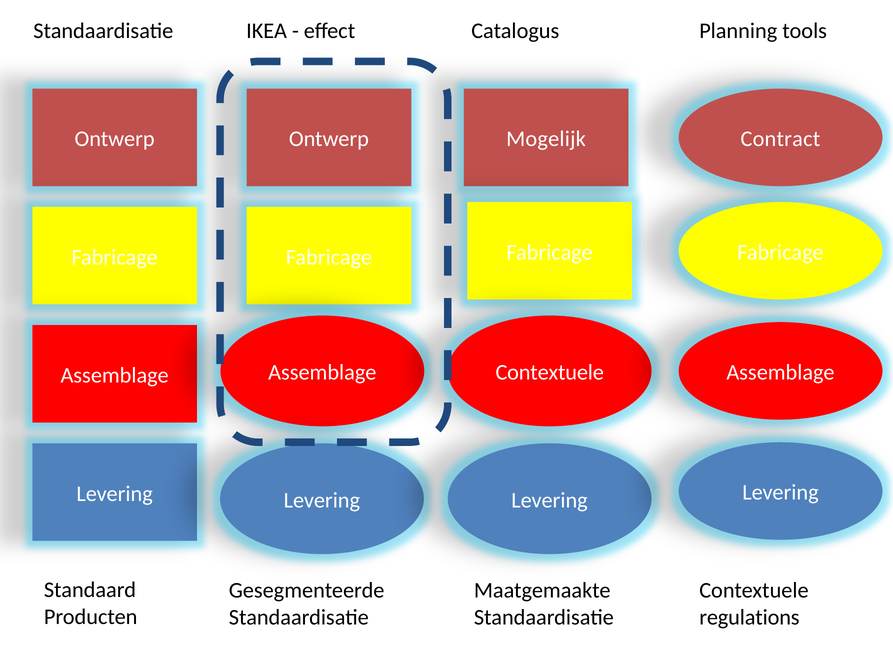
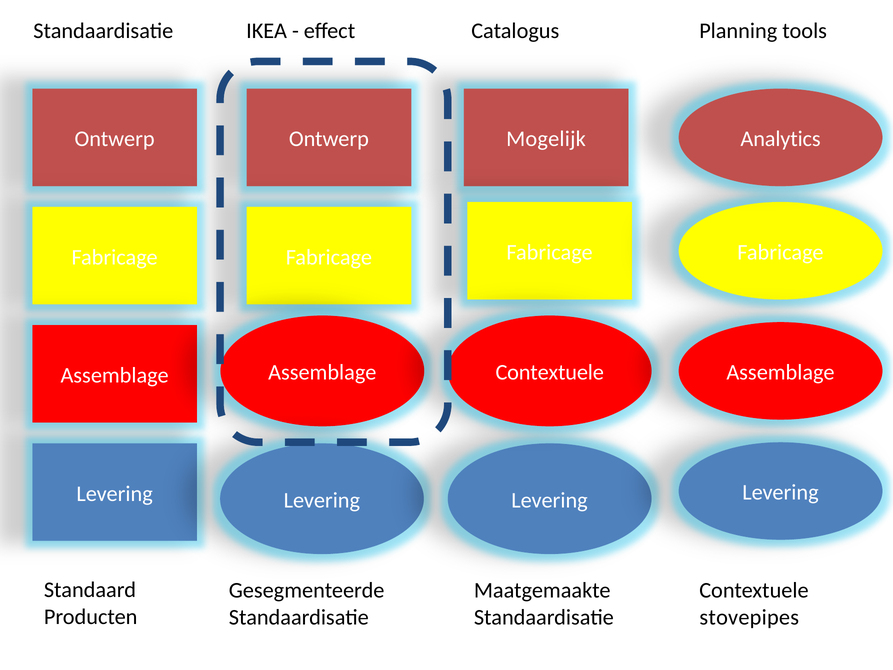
Contract: Contract -> Analytics
regulations: regulations -> stovepipes
